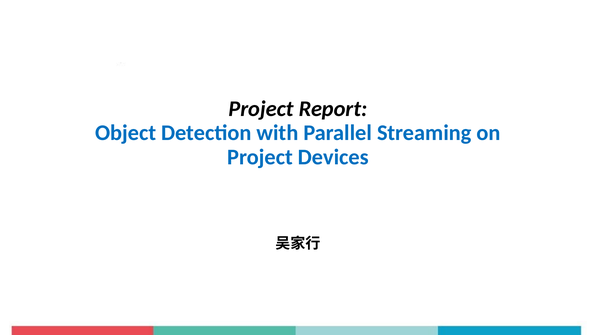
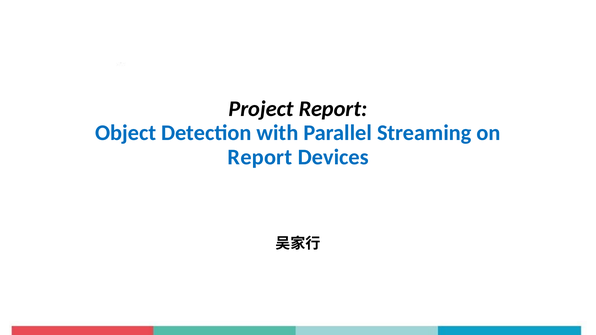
Project at (260, 157): Project -> Report
